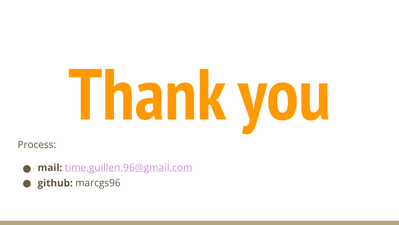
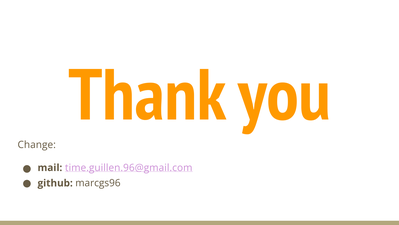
Process: Process -> Change
